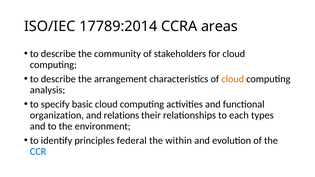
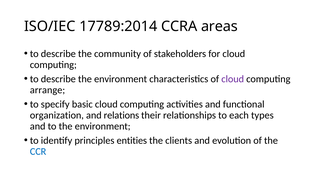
describe the arrangement: arrangement -> environment
cloud at (233, 79) colour: orange -> purple
analysis: analysis -> arrange
federal: federal -> entities
within: within -> clients
